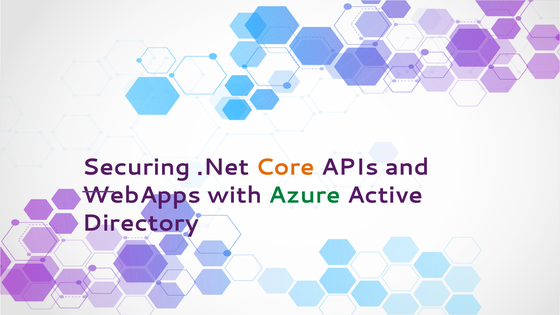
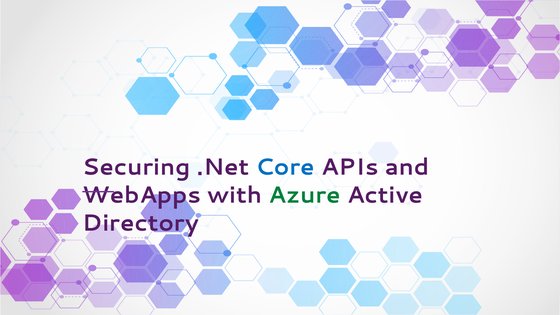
Core colour: orange -> blue
